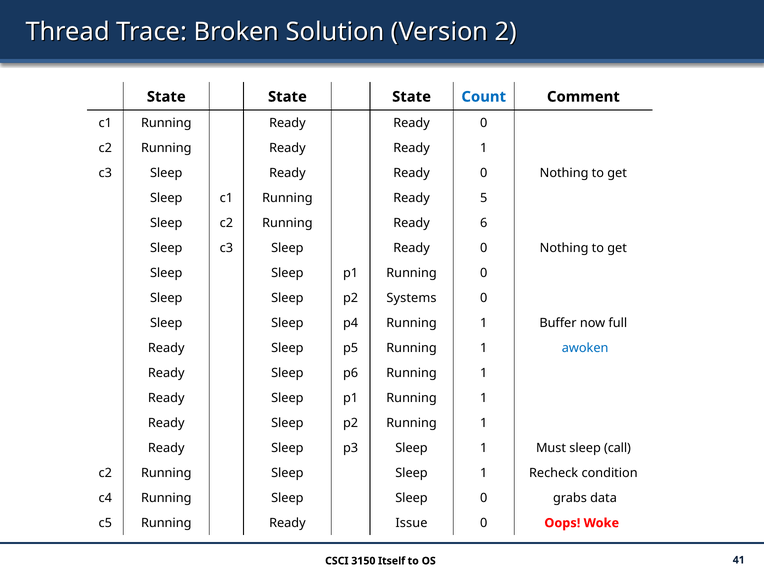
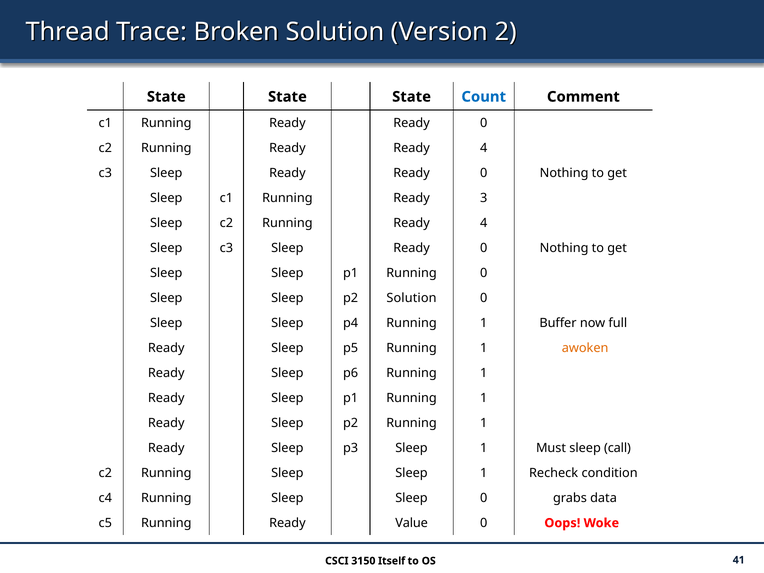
Ready Ready 1: 1 -> 4
5: 5 -> 3
Running Ready 6: 6 -> 4
p2 Systems: Systems -> Solution
awoken colour: blue -> orange
Issue: Issue -> Value
